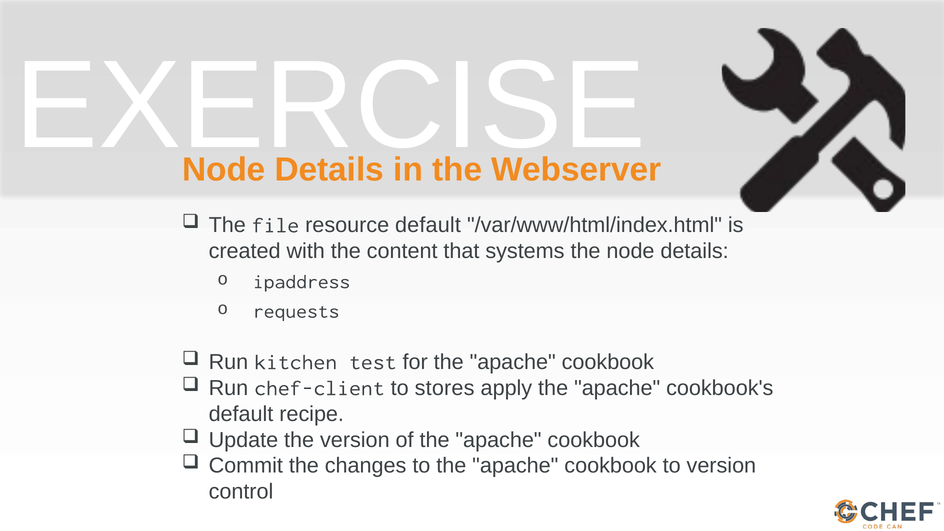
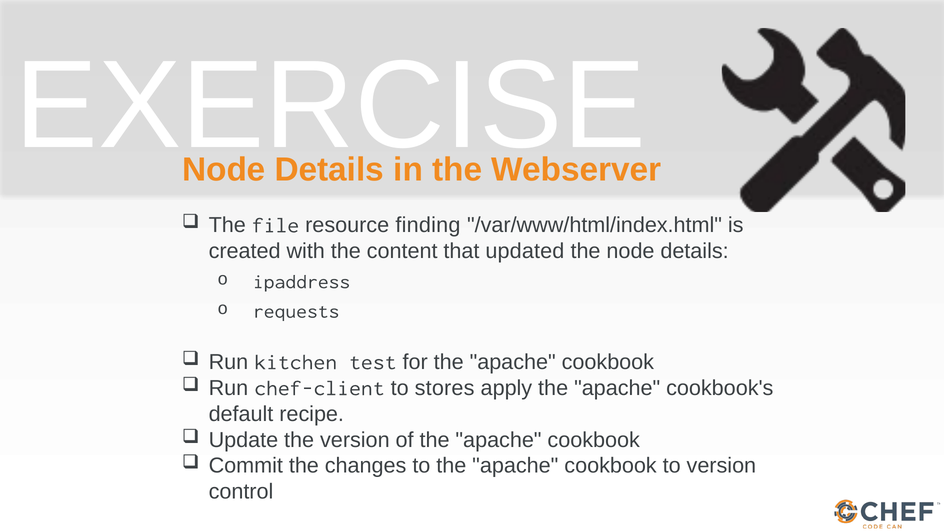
resource default: default -> finding
systems: systems -> updated
